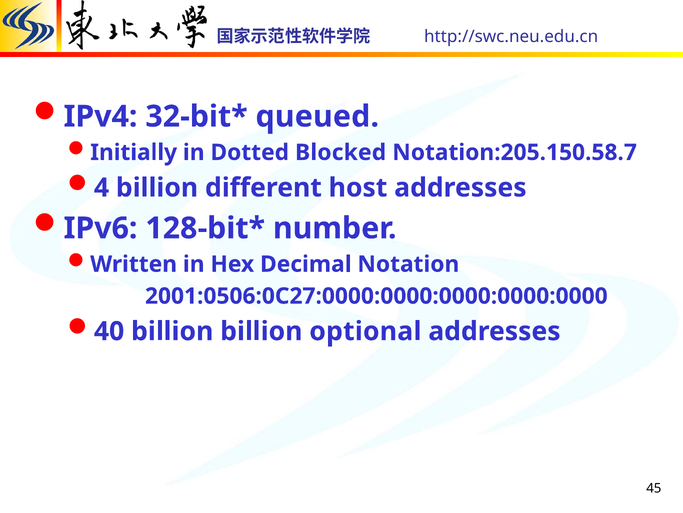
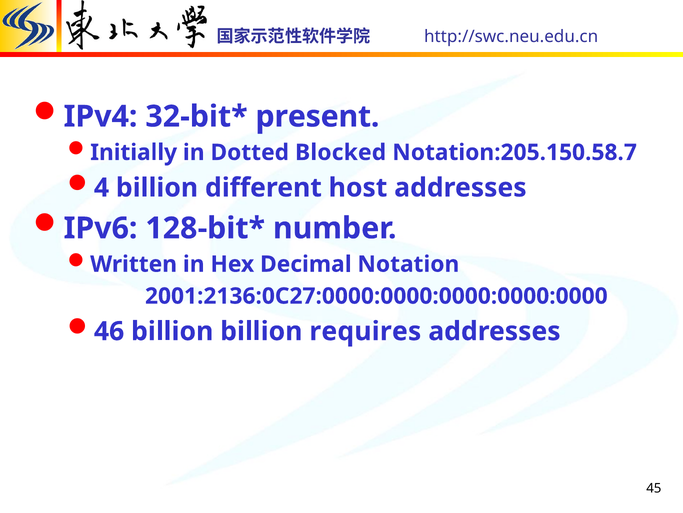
queued: queued -> present
2001:0506:0C27:0000:0000:0000:0000:0000: 2001:0506:0C27:0000:0000:0000:0000:0000 -> 2001:2136:0C27:0000:0000:0000:0000:0000
40: 40 -> 46
optional: optional -> requires
